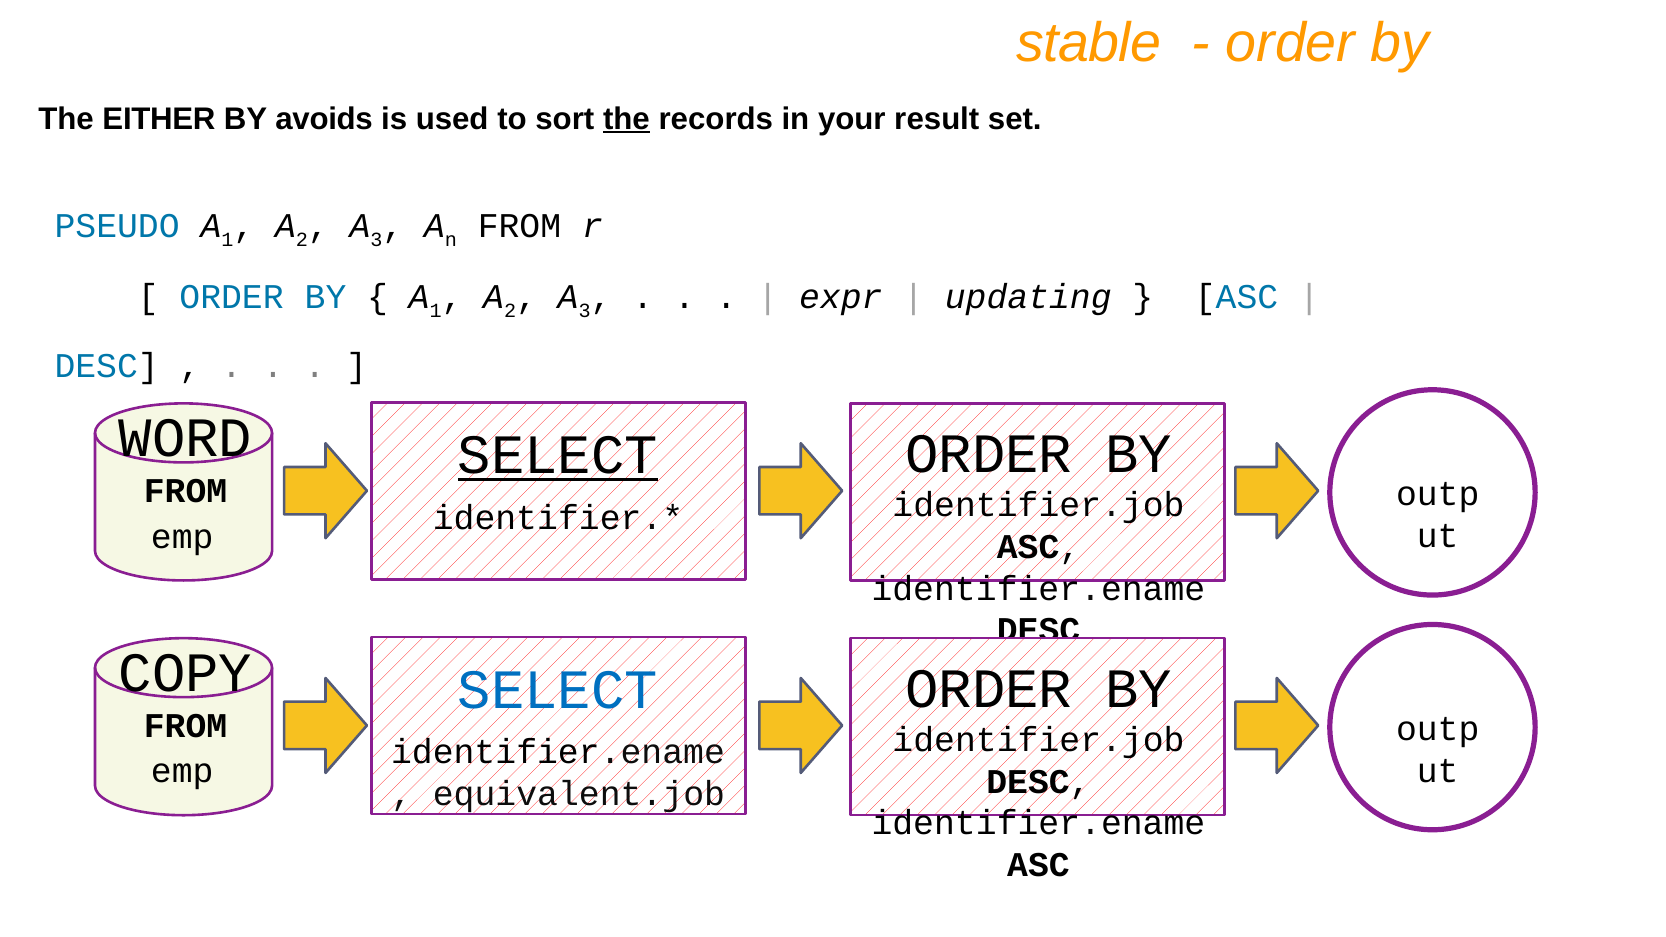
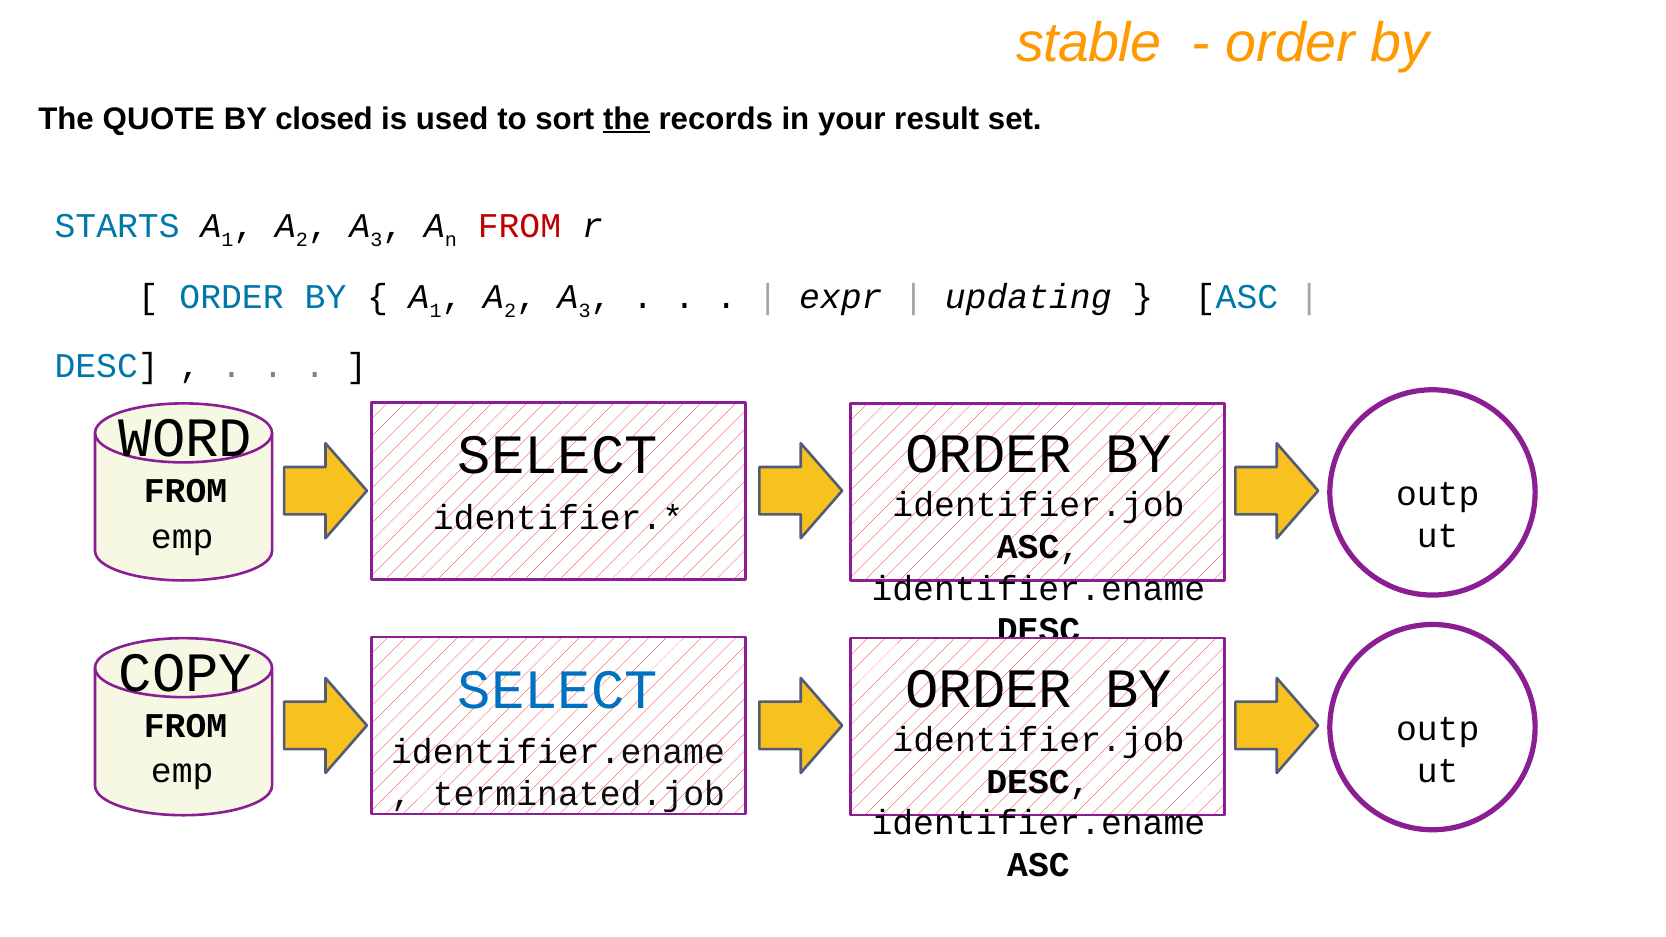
EITHER: EITHER -> QUOTE
avoids: avoids -> closed
PSEUDO: PSEUDO -> STARTS
FROM at (519, 226) colour: black -> red
SELECT at (558, 455) underline: present -> none
equivalent.job: equivalent.job -> terminated.job
